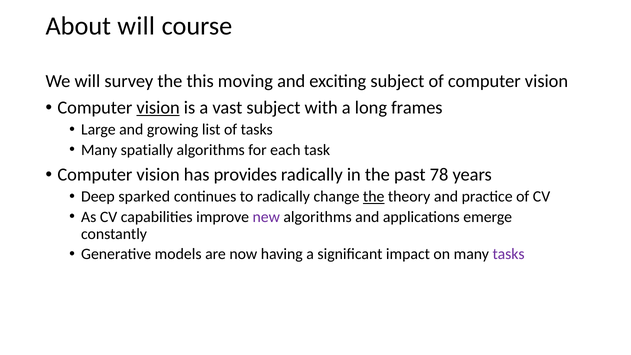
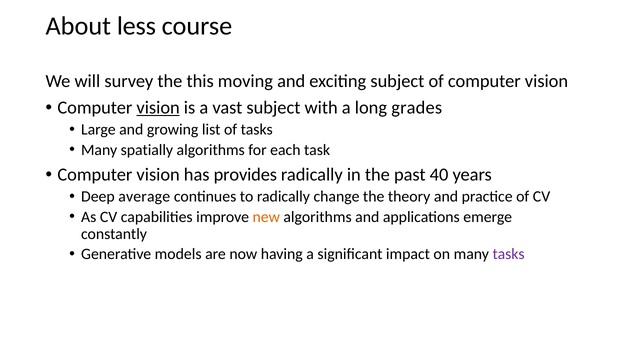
About will: will -> less
frames: frames -> grades
78: 78 -> 40
sparked: sparked -> average
the at (374, 197) underline: present -> none
new colour: purple -> orange
